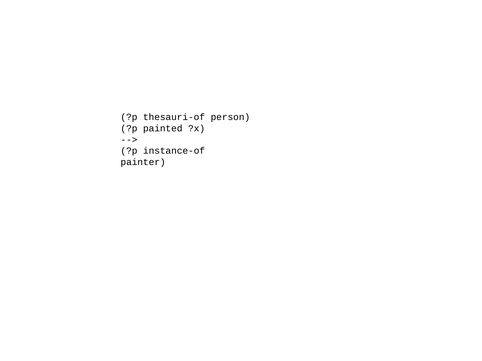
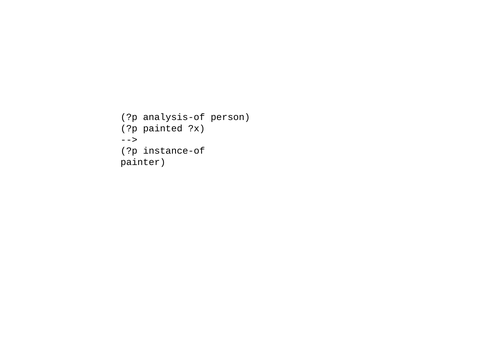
thesauri-of: thesauri-of -> analysis-of
